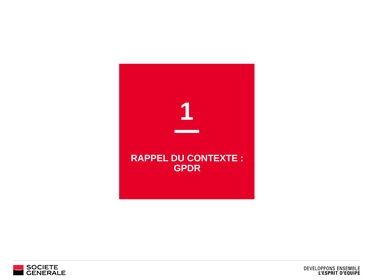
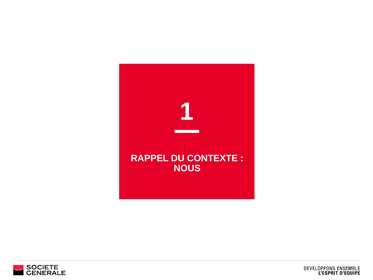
GPDR: GPDR -> NOUS
